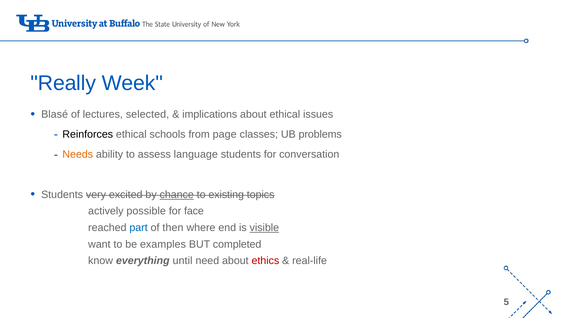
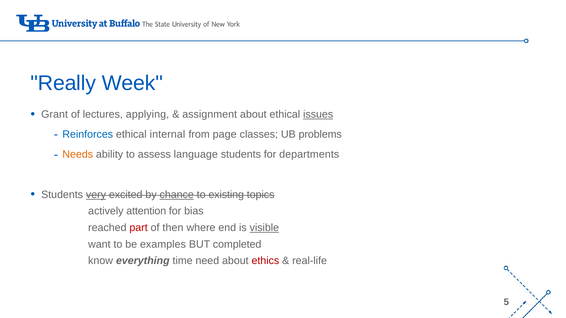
Blasé: Blasé -> Grant
selected: selected -> applying
implications: implications -> assignment
issues underline: none -> present
Reinforces colour: black -> blue
schools: schools -> internal
conversation: conversation -> departments
very underline: none -> present
possible: possible -> attention
face: face -> bias
part colour: blue -> red
until: until -> time
